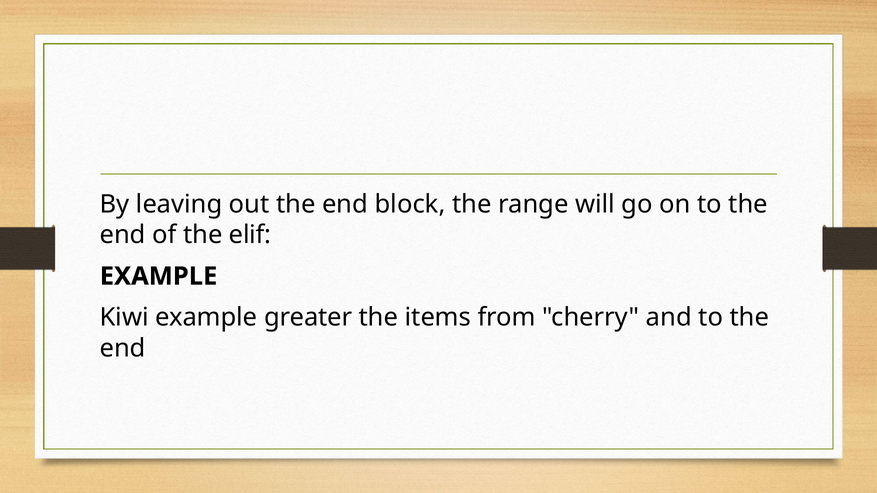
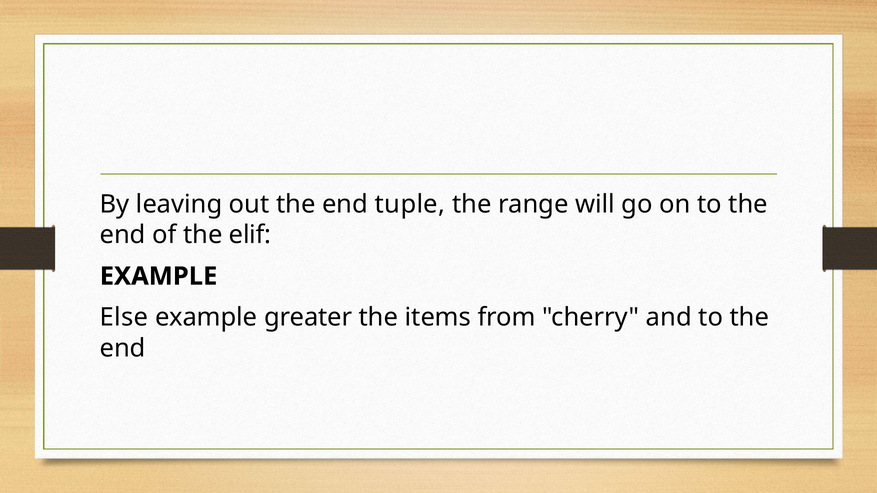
block: block -> tuple
Kiwi: Kiwi -> Else
